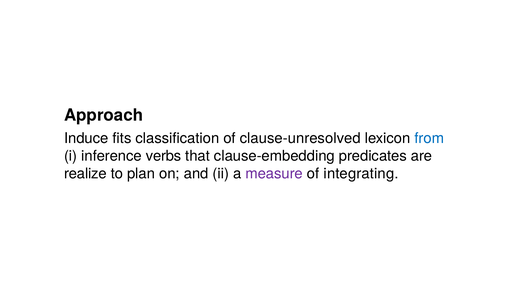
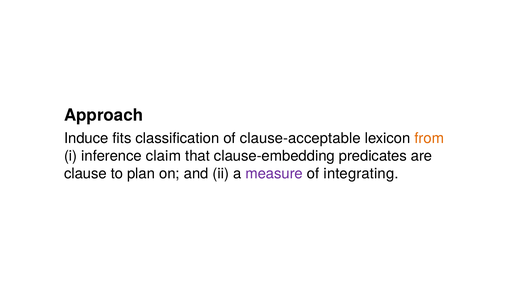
clause-unresolved: clause-unresolved -> clause-acceptable
from colour: blue -> orange
verbs: verbs -> claim
realize: realize -> clause
